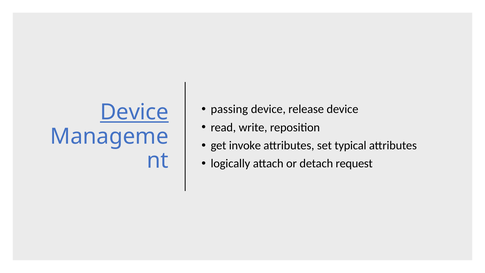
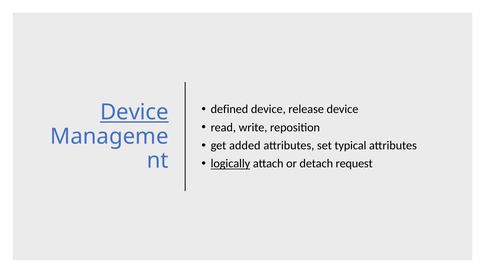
passing: passing -> defined
invoke: invoke -> added
logically underline: none -> present
